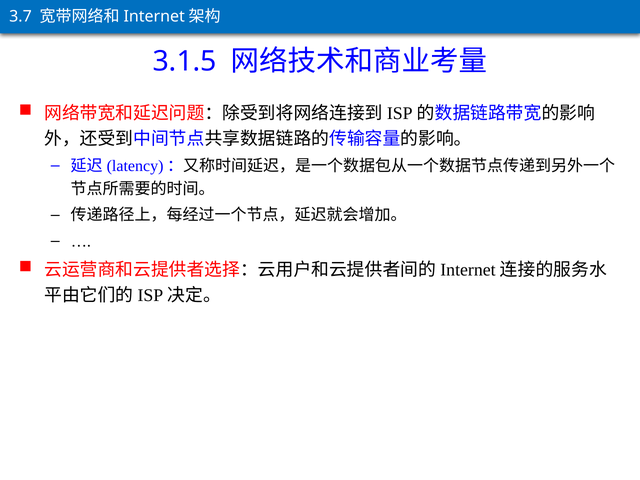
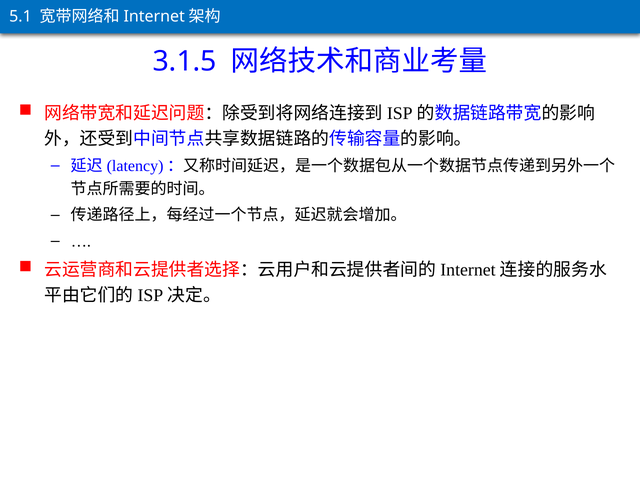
3.7: 3.7 -> 5.1
